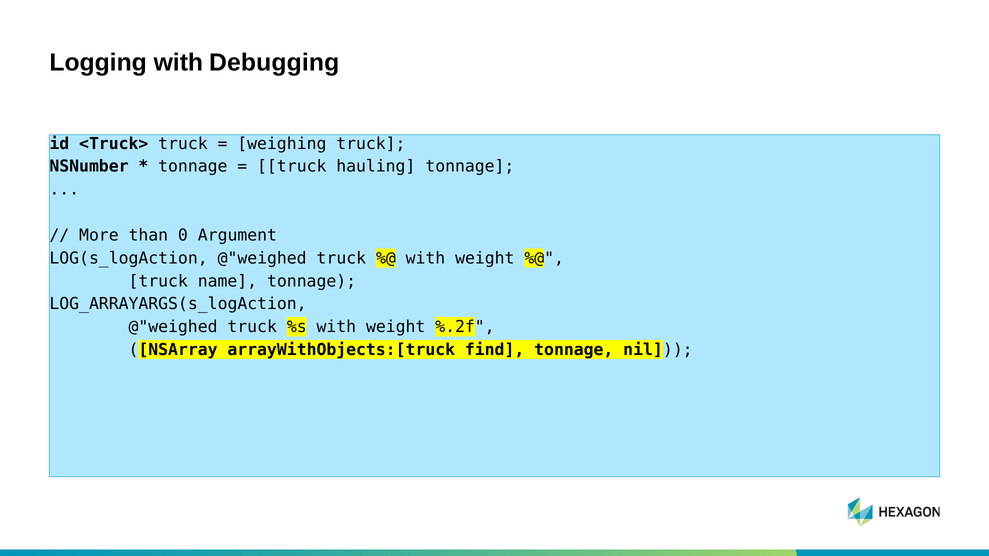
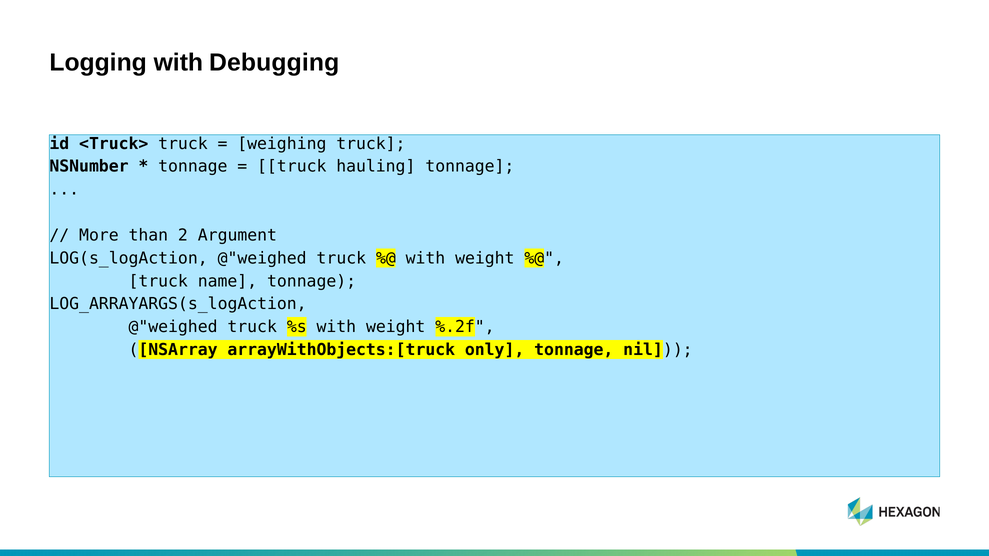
0: 0 -> 2
find: find -> only
